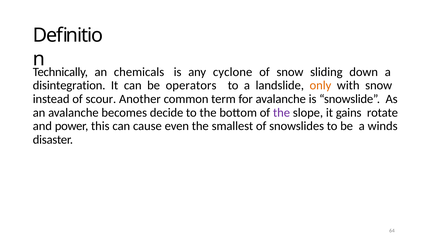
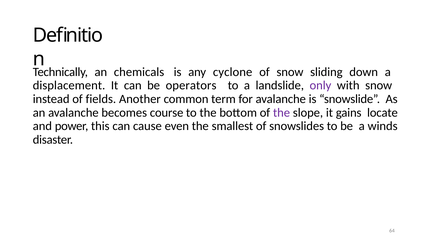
disintegration: disintegration -> displacement
only colour: orange -> purple
scour: scour -> fields
decide: decide -> course
rotate: rotate -> locate
